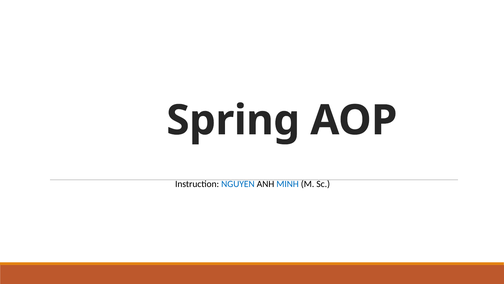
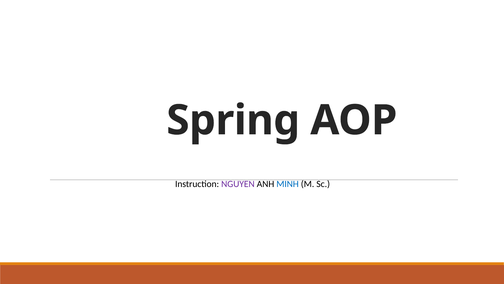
NGUYEN colour: blue -> purple
